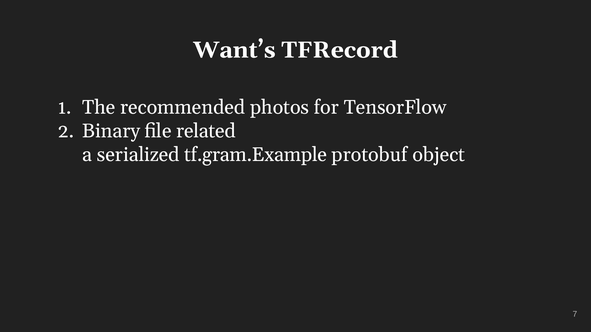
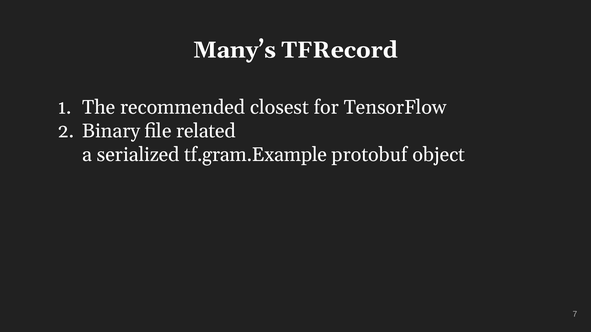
Want’s: Want’s -> Many’s
photos: photos -> closest
